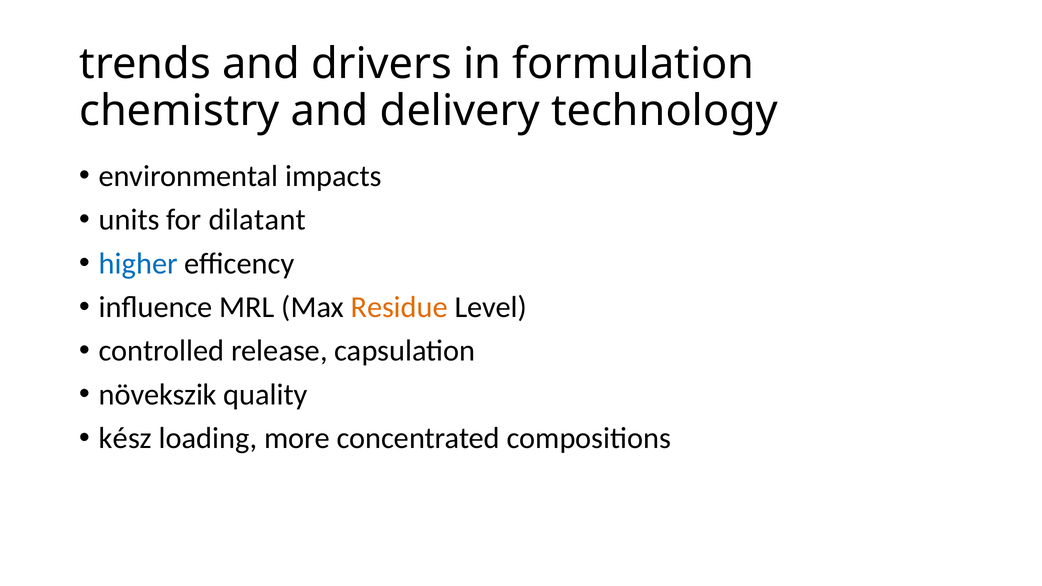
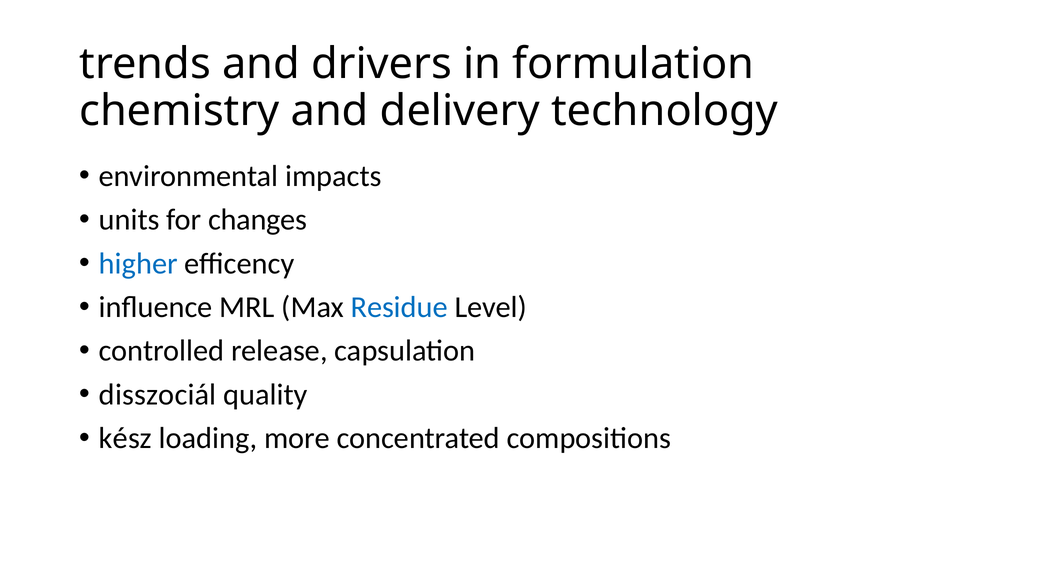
dilatant: dilatant -> changes
Residue colour: orange -> blue
növekszik: növekszik -> disszociál
